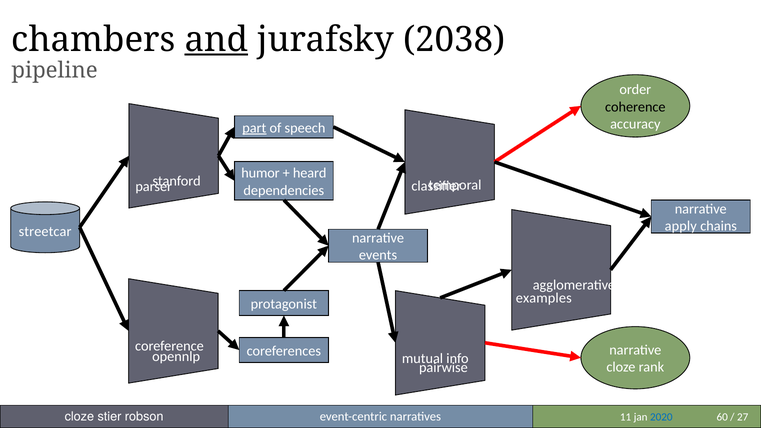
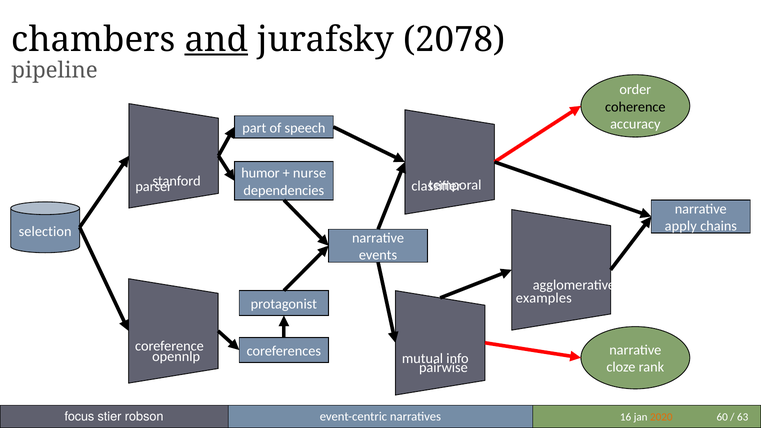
2038: 2038 -> 2078
part underline: present -> none
heard: heard -> nurse
streetcar: streetcar -> selection
cloze at (79, 417): cloze -> focus
11: 11 -> 16
2020 colour: blue -> orange
27: 27 -> 63
